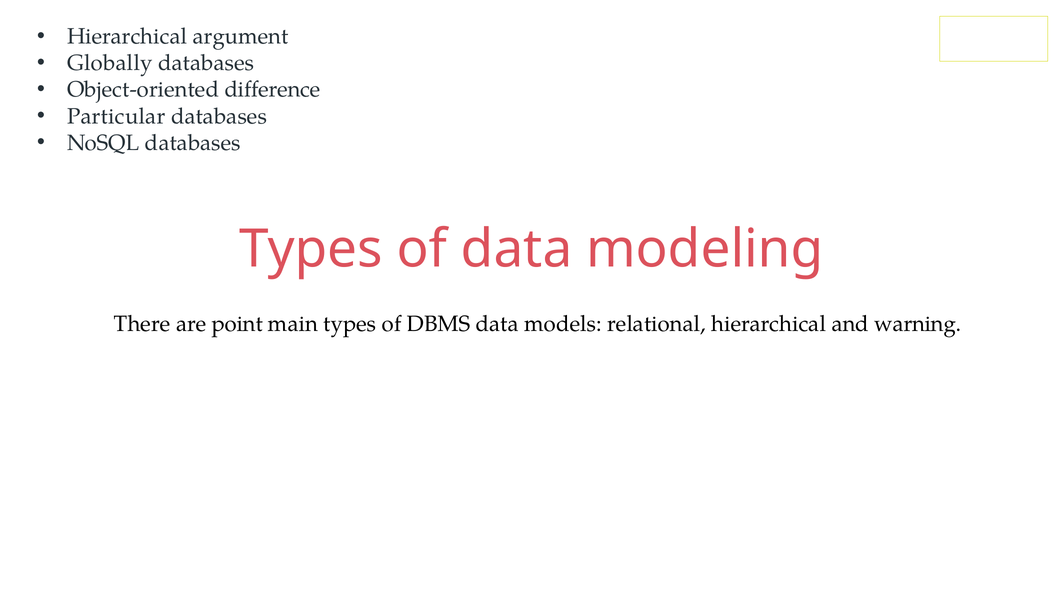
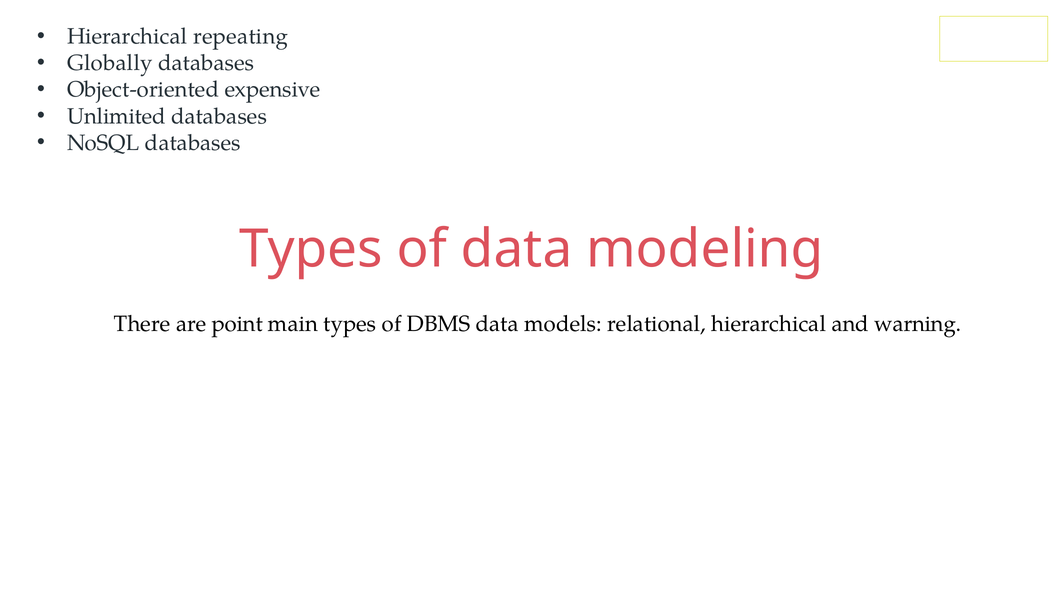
argument: argument -> repeating
difference: difference -> expensive
Particular: Particular -> Unlimited
